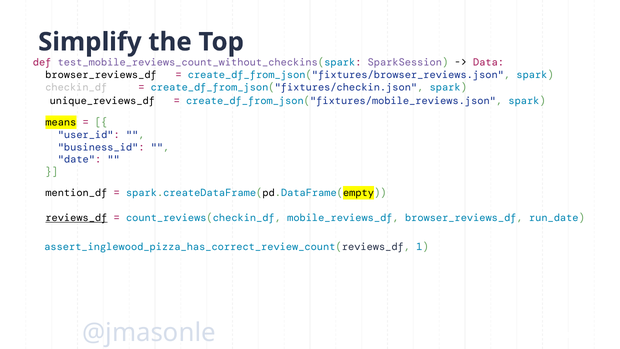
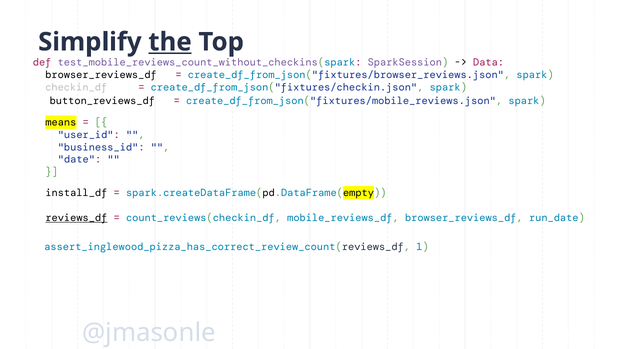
the underline: none -> present
unique_reviews_df: unique_reviews_df -> button_reviews_df
mention_df: mention_df -> install_df
